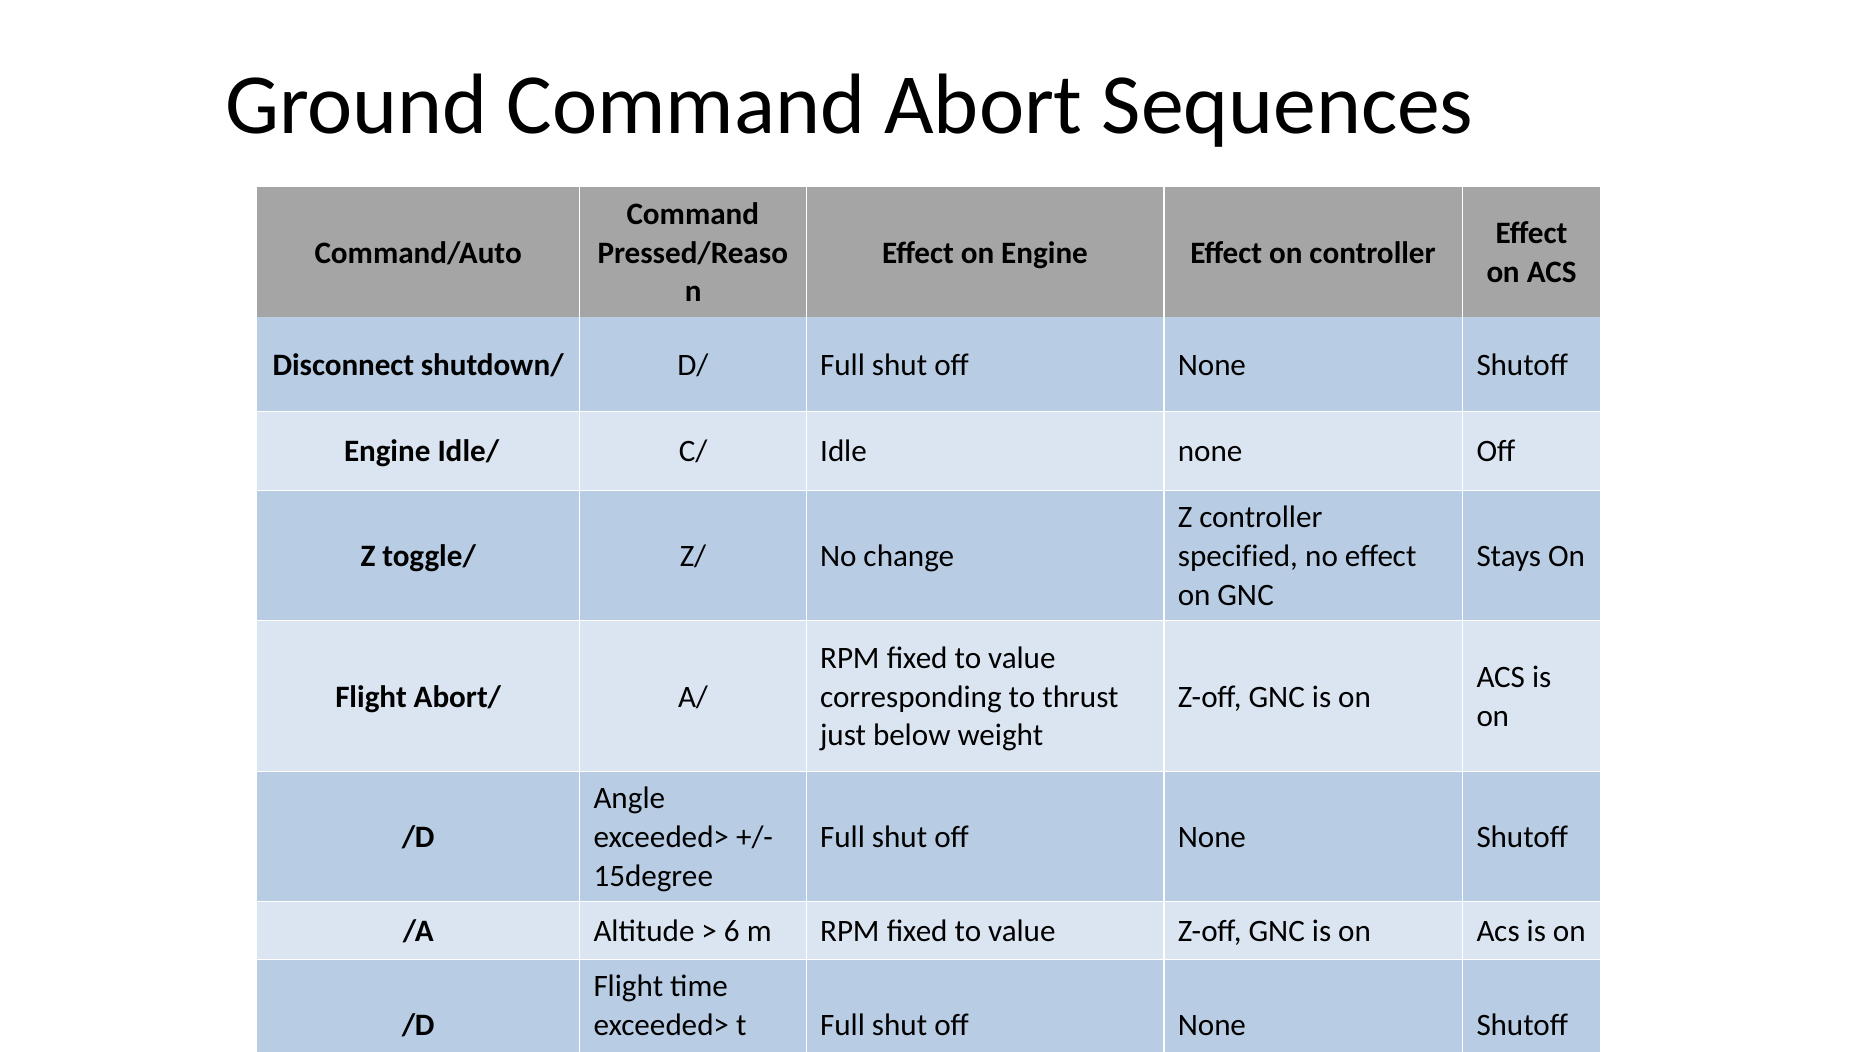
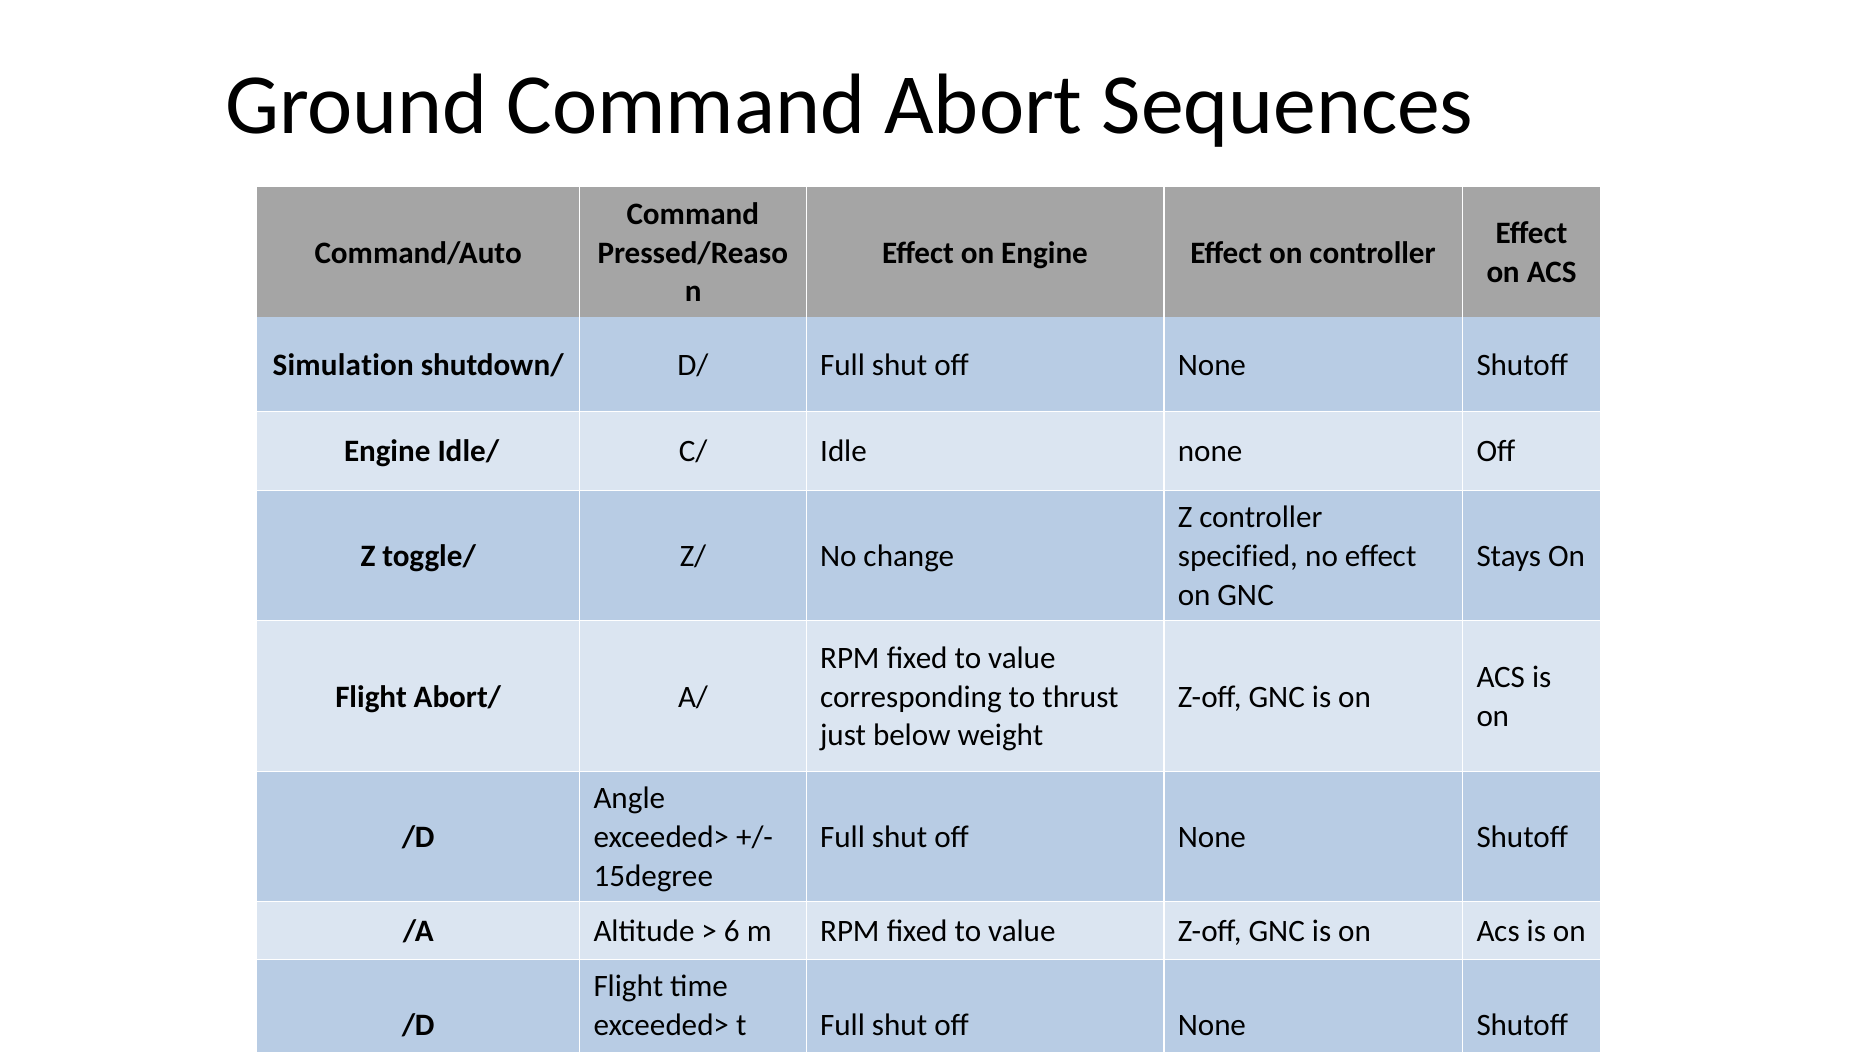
Disconnect: Disconnect -> Simulation
